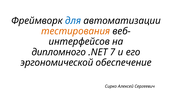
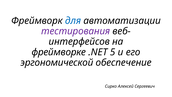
тестирования colour: orange -> purple
дипломного: дипломного -> фреймворке
7: 7 -> 5
